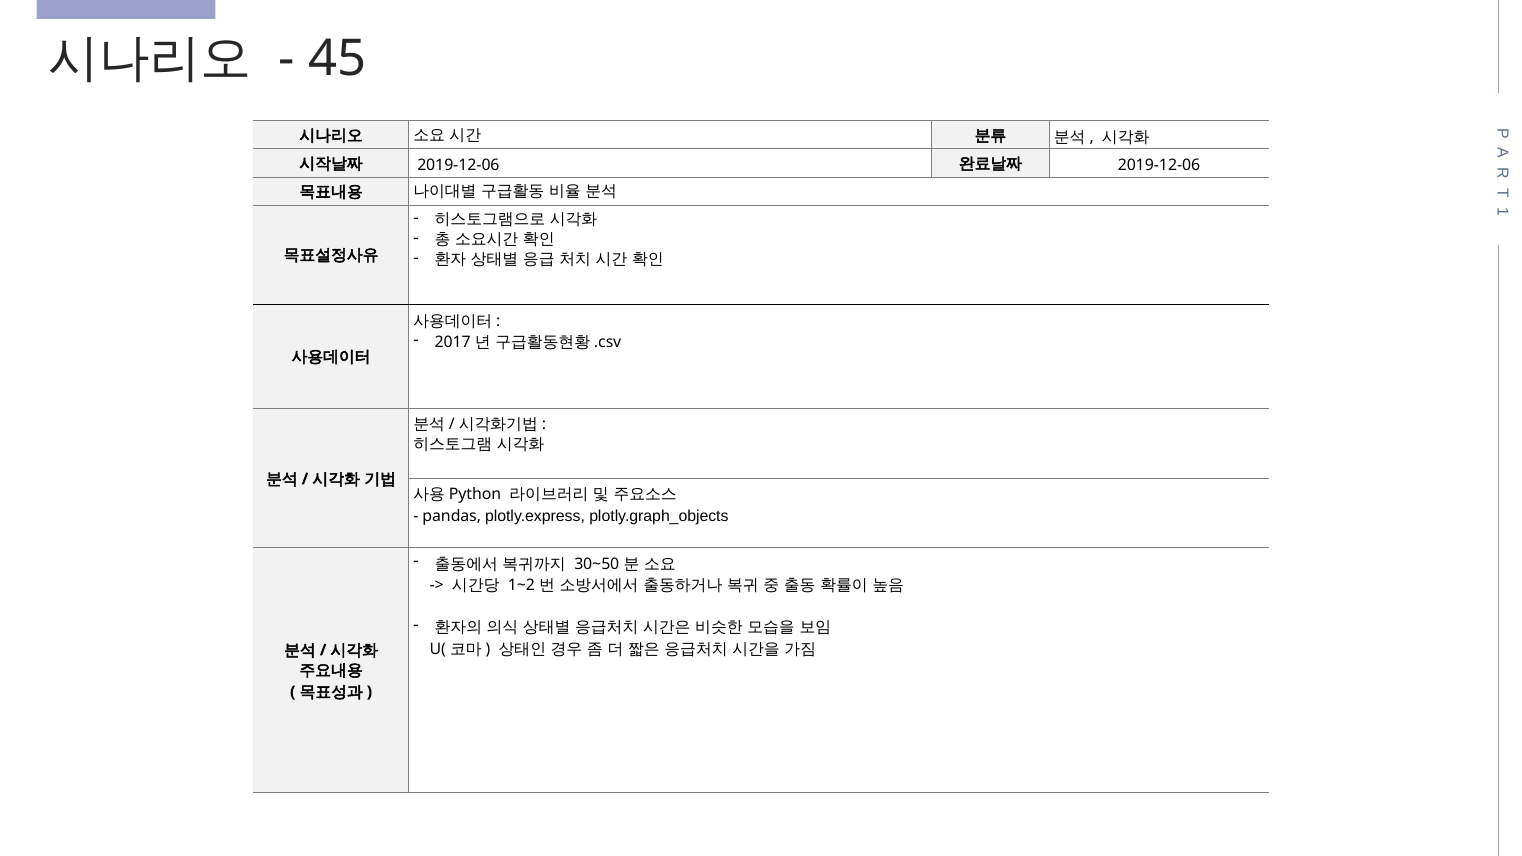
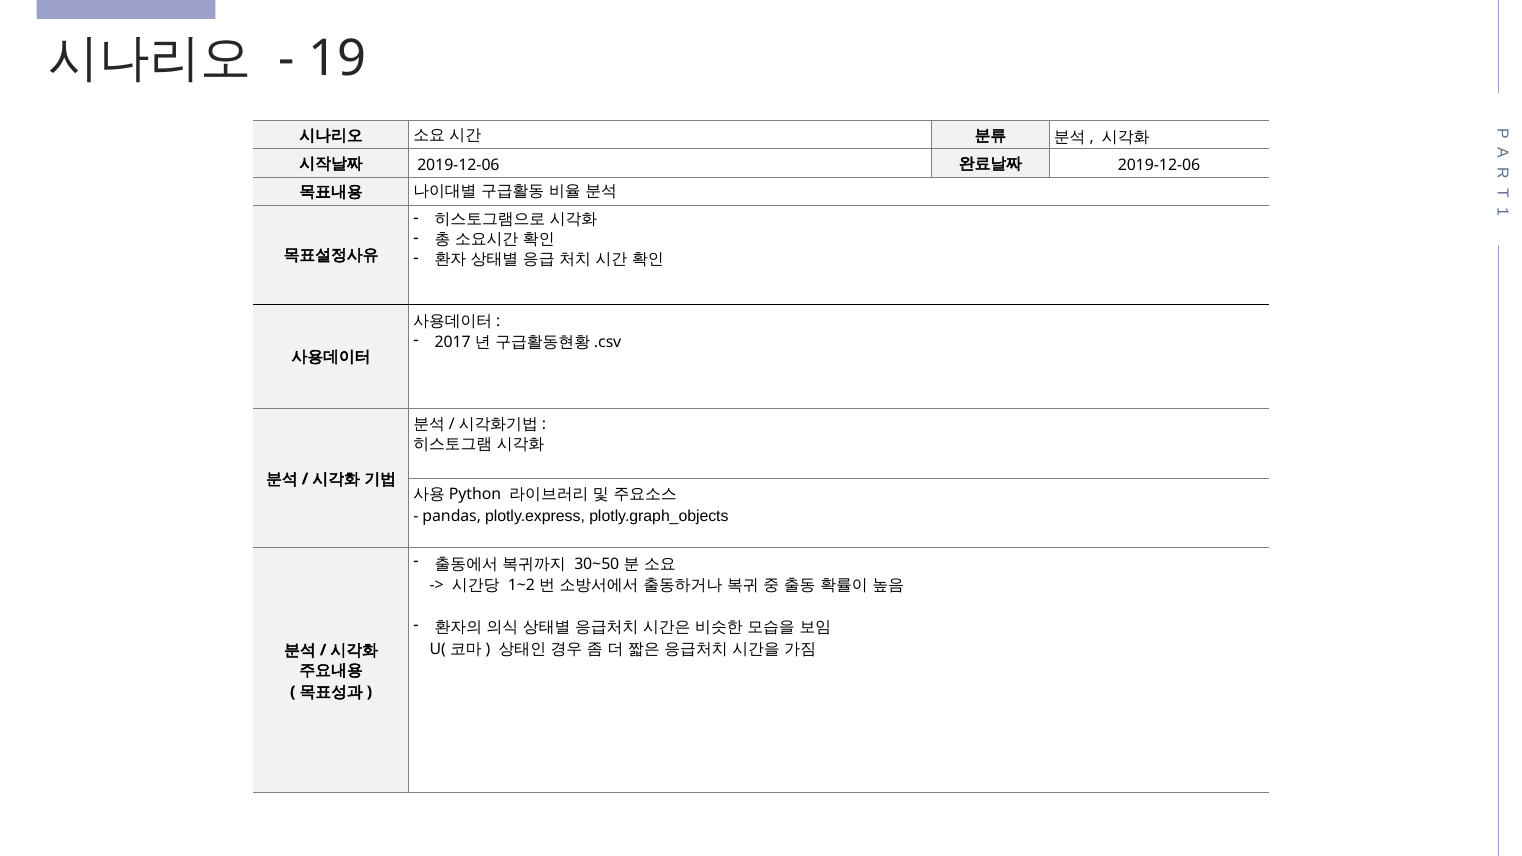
45: 45 -> 19
